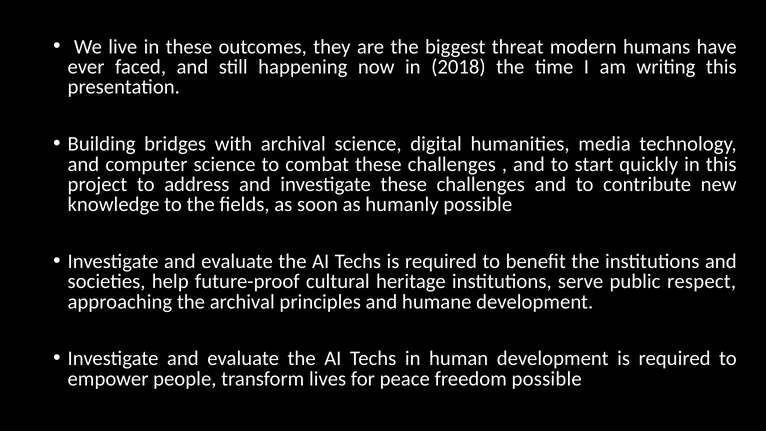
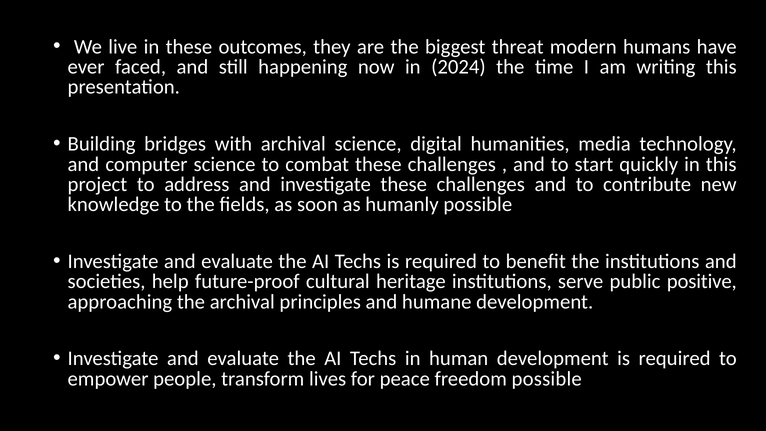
2018: 2018 -> 2024
respect: respect -> positive
